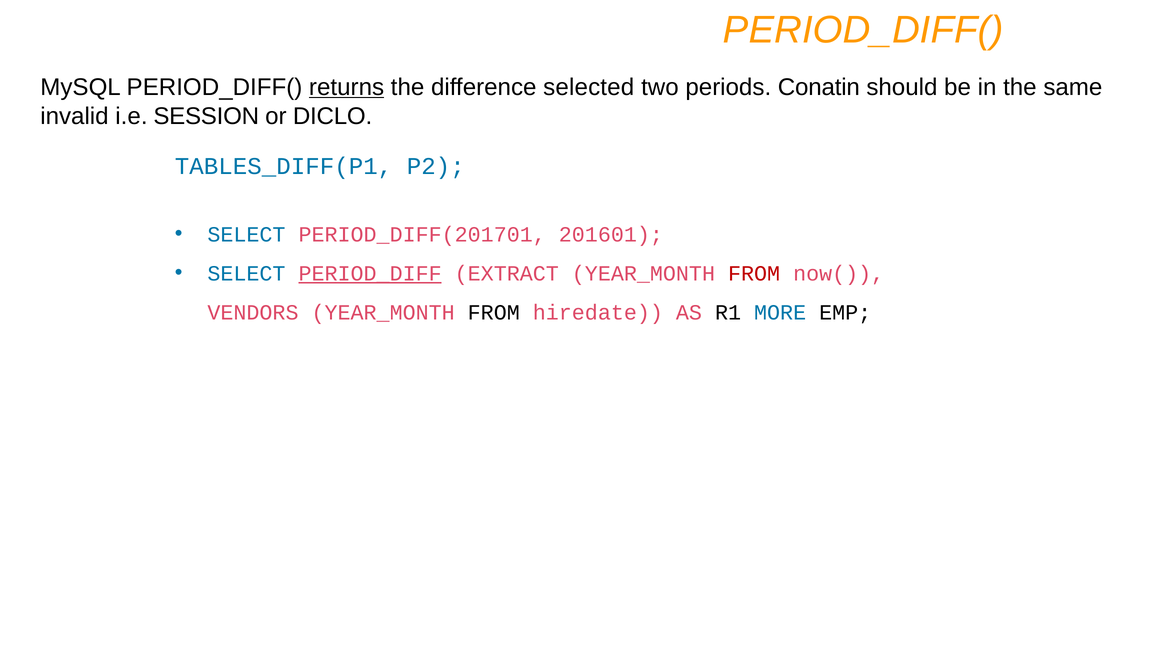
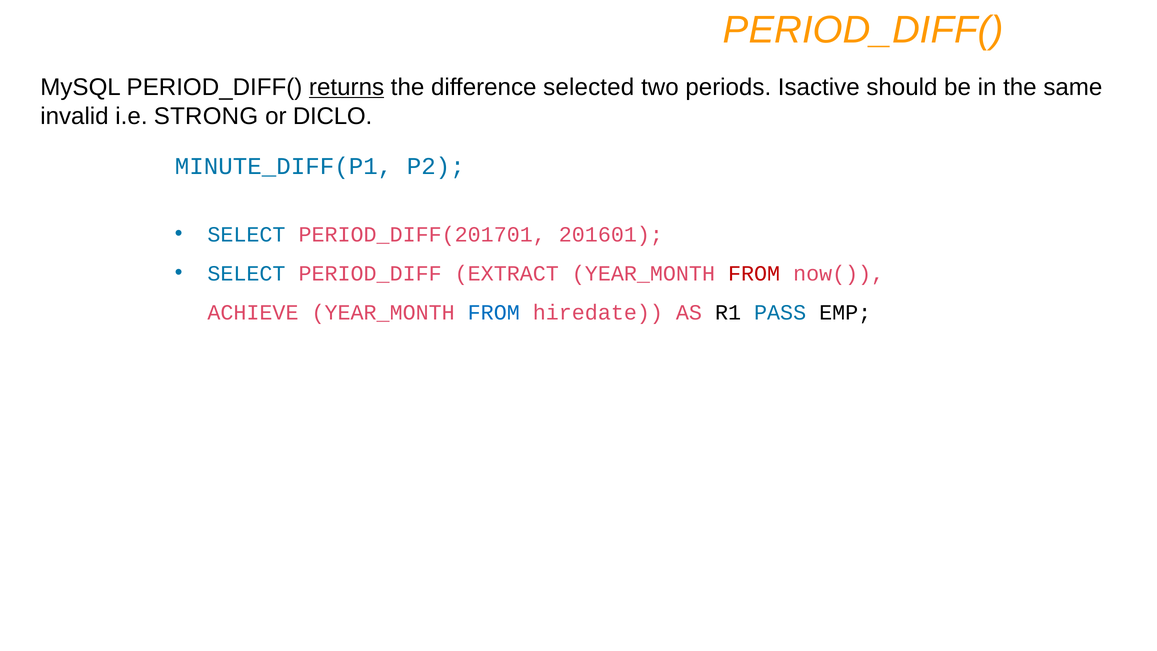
Conatin: Conatin -> Isactive
SESSION: SESSION -> STRONG
TABLES_DIFF(P1: TABLES_DIFF(P1 -> MINUTE_DIFF(P1
PERIOD_DIFF underline: present -> none
VENDORS: VENDORS -> ACHIEVE
FROM at (494, 312) colour: black -> blue
MORE: MORE -> PASS
